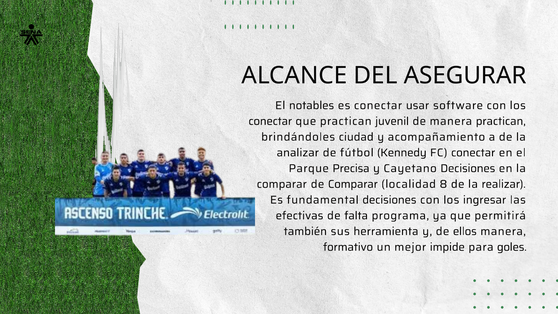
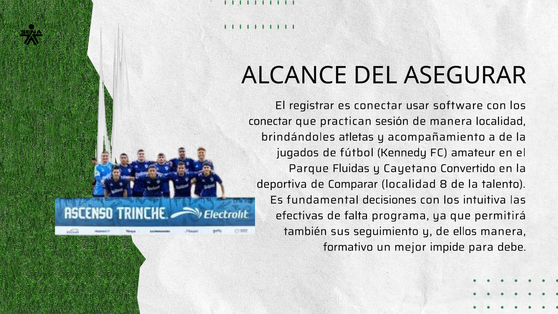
notables: notables -> registrar
juvenil: juvenil -> sesión
manera practican: practican -> localidad
ciudad: ciudad -> atletas
analizar: analizar -> jugados
FC conectar: conectar -> amateur
Precisa: Precisa -> Fluidas
Cayetano Decisiones: Decisiones -> Convertido
comparar at (282, 184): comparar -> deportiva
realizar: realizar -> talento
ingresar: ingresar -> intuitiva
herramienta: herramienta -> seguimiento
goles: goles -> debe
